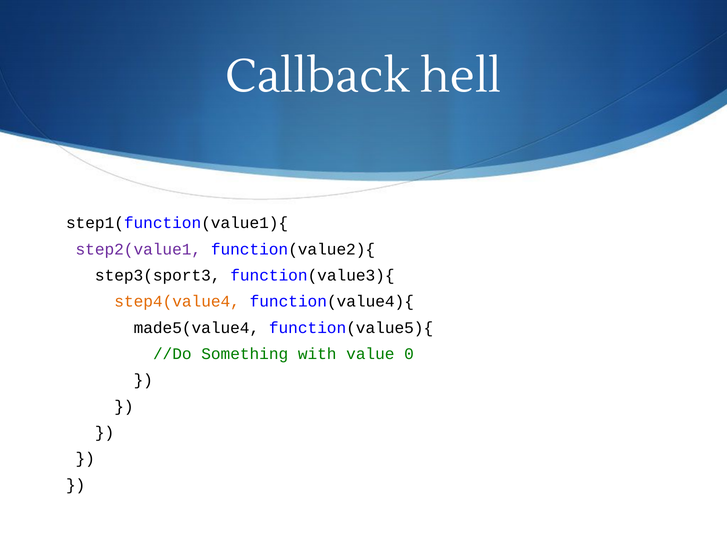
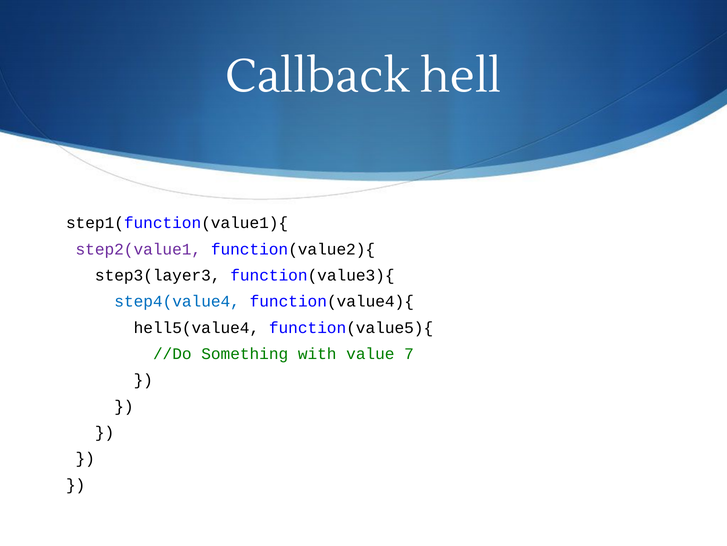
step3(sport3: step3(sport3 -> step3(layer3
step4(value4 colour: orange -> blue
made5(value4: made5(value4 -> hell5(value4
0: 0 -> 7
